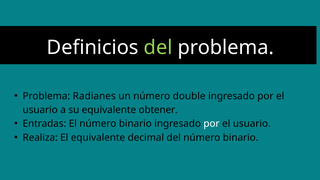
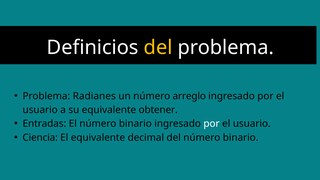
del at (158, 47) colour: light green -> yellow
double: double -> arreglo
Realiza: Realiza -> Ciencia
